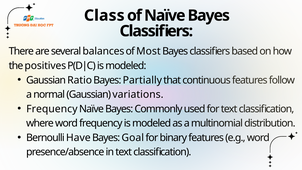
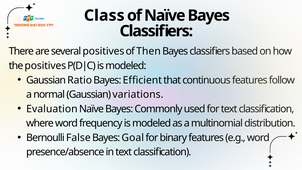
several balances: balances -> positives
Most: Most -> Then
Partially: Partially -> Efficient
Frequency at (52, 109): Frequency -> Evaluation
Have: Have -> False
